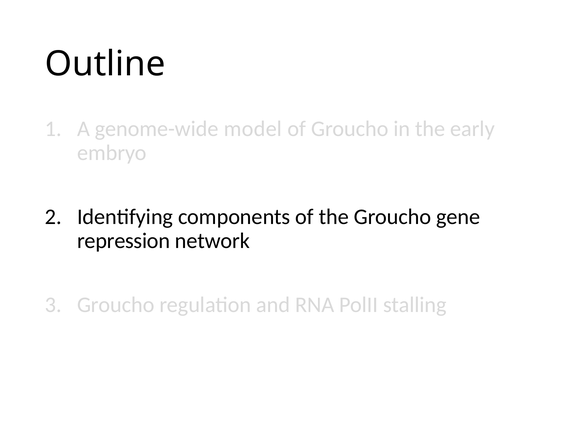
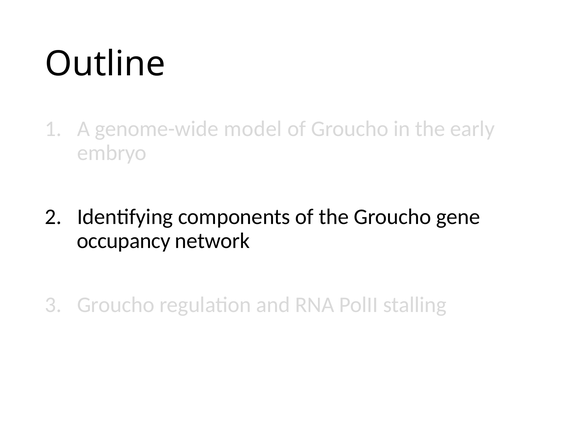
repression: repression -> occupancy
